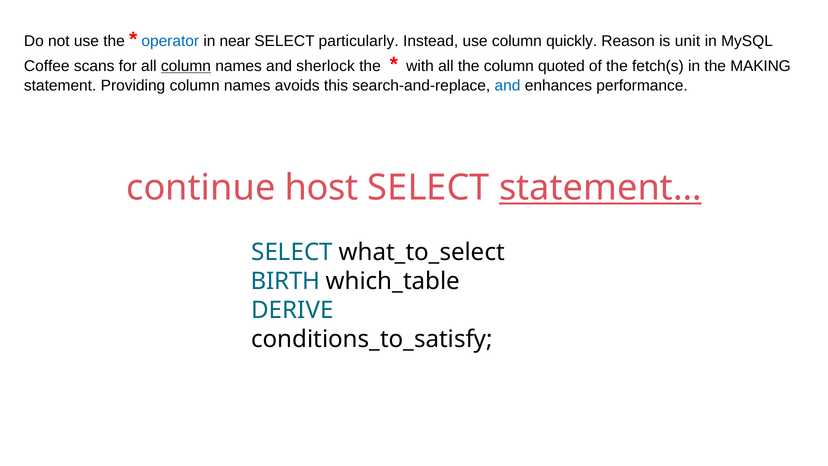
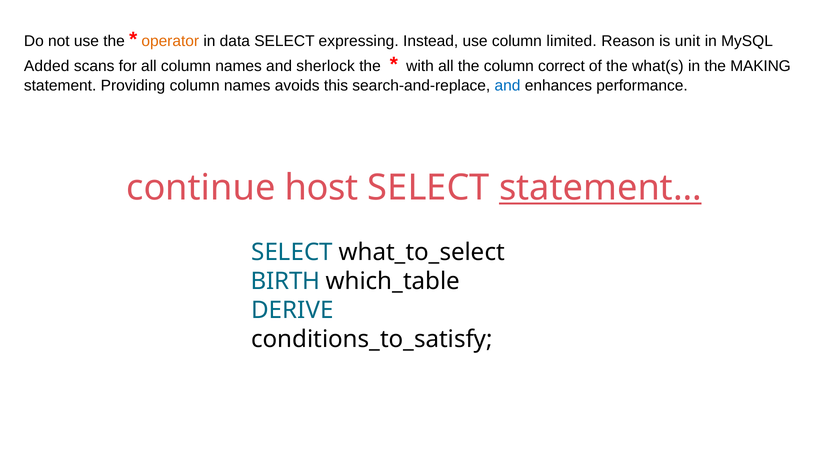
operator colour: blue -> orange
near: near -> data
particularly: particularly -> expressing
quickly: quickly -> limited
Coffee: Coffee -> Added
column at (186, 66) underline: present -> none
quoted: quoted -> correct
fetch(s: fetch(s -> what(s
